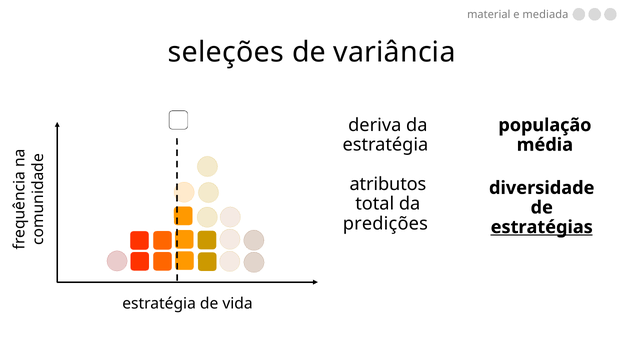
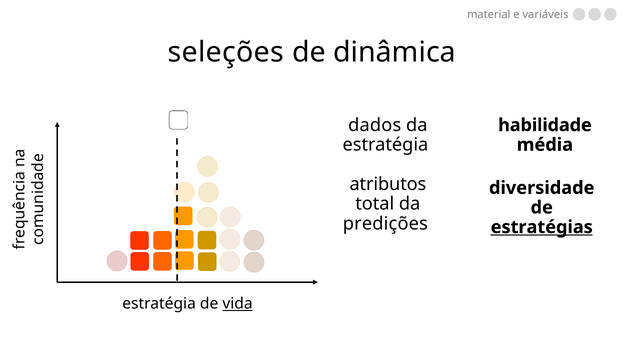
mediada: mediada -> variáveis
variância: variância -> dinâmica
deriva: deriva -> dados
população: população -> habilidade
vida underline: none -> present
